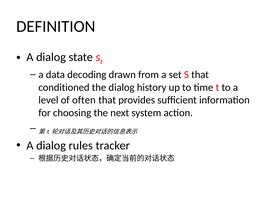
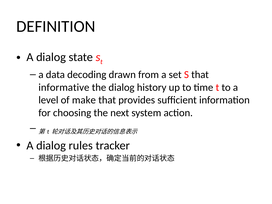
conditioned: conditioned -> informative
often: often -> make
